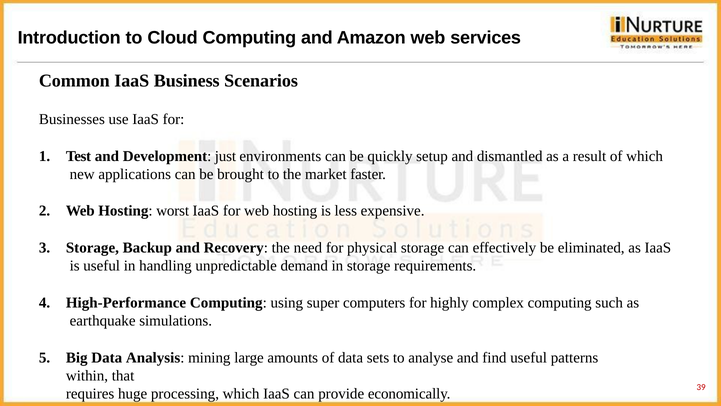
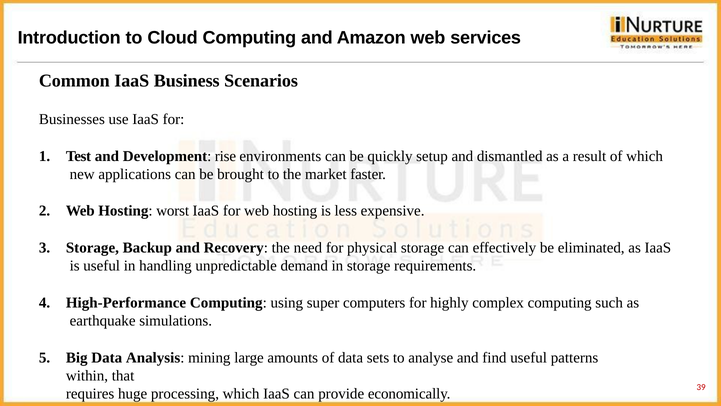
just: just -> rise
